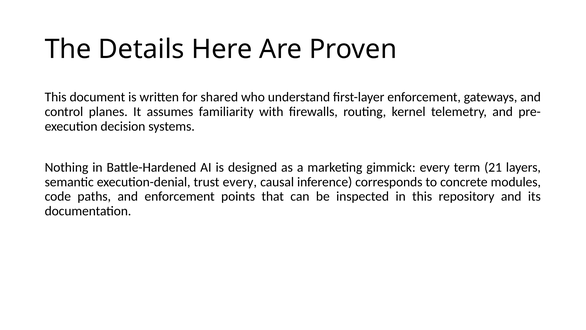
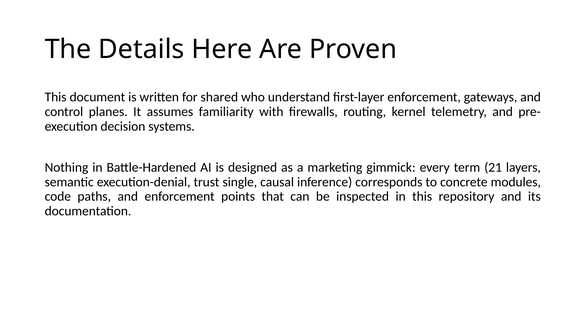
trust every: every -> single
